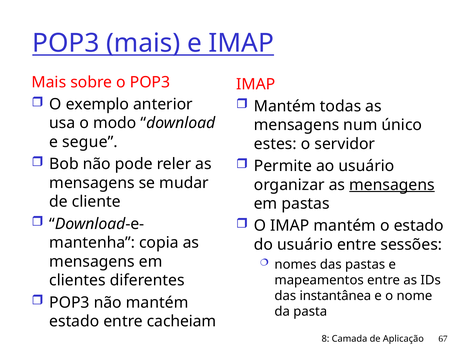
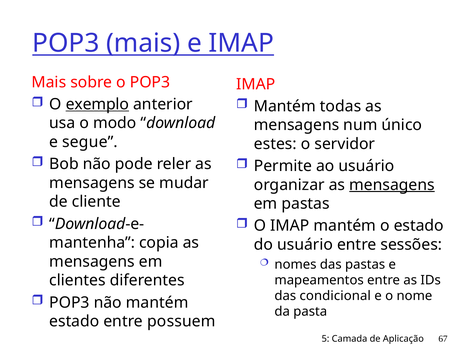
exemplo underline: none -> present
instantânea: instantânea -> condicional
cacheiam: cacheiam -> possuem
8: 8 -> 5
